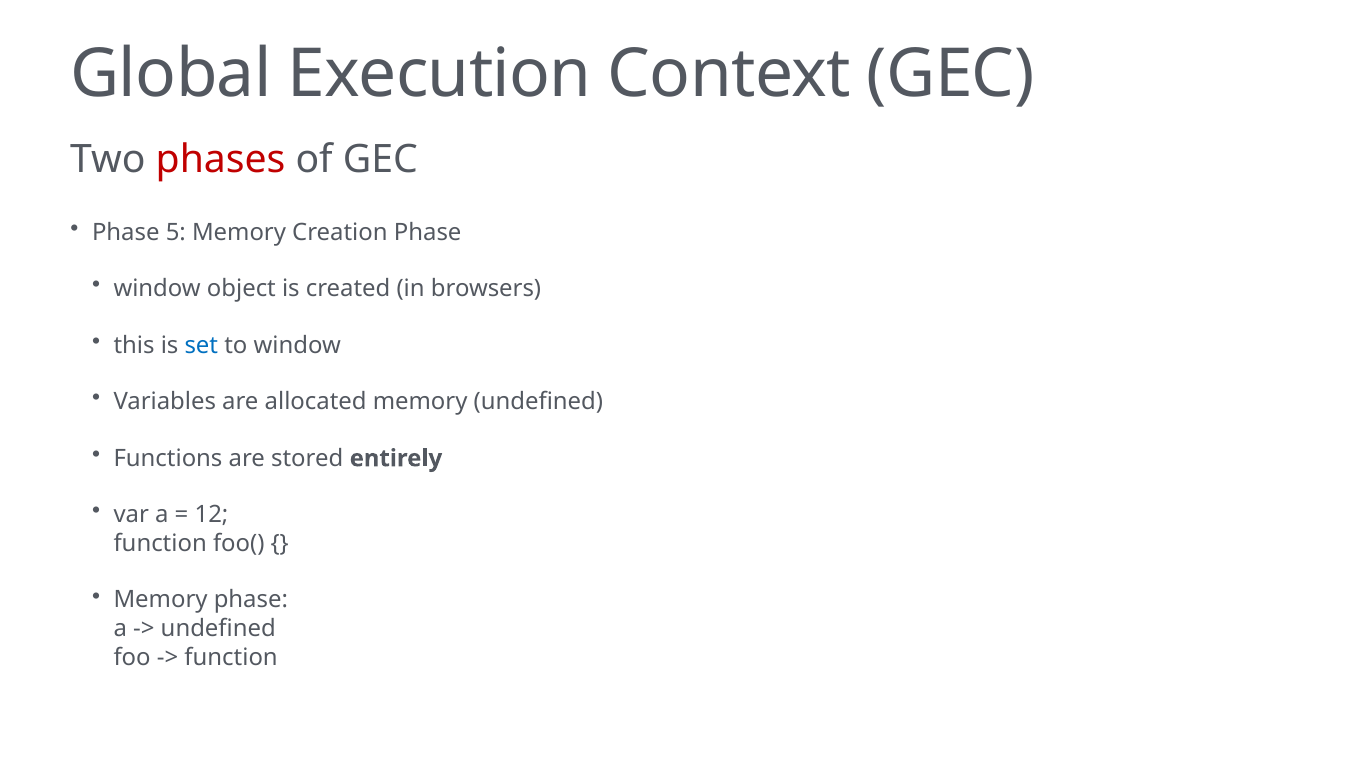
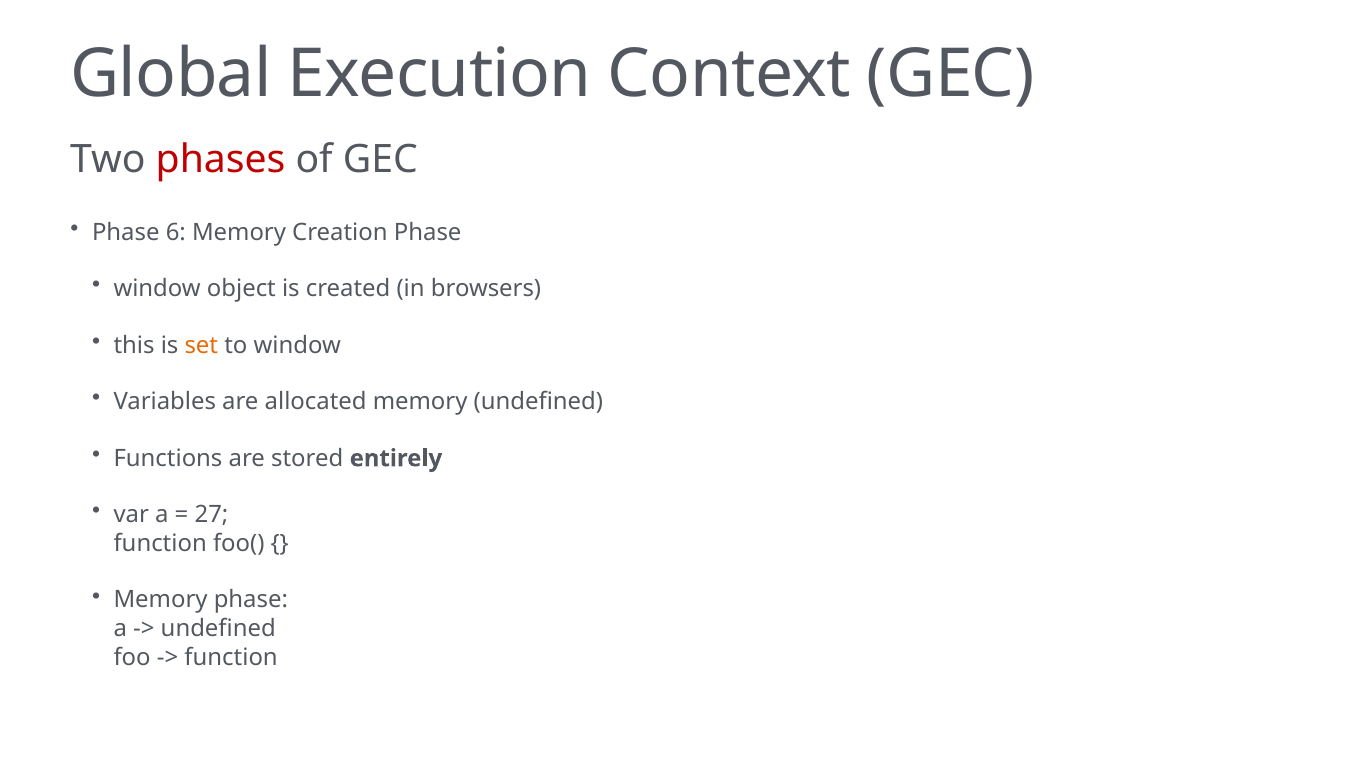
5: 5 -> 6
set colour: blue -> orange
12: 12 -> 27
